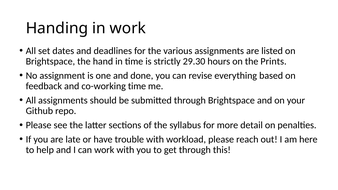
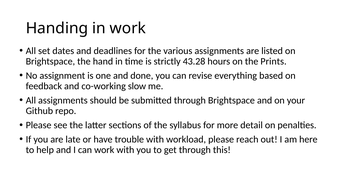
29.30: 29.30 -> 43.28
co-working time: time -> slow
